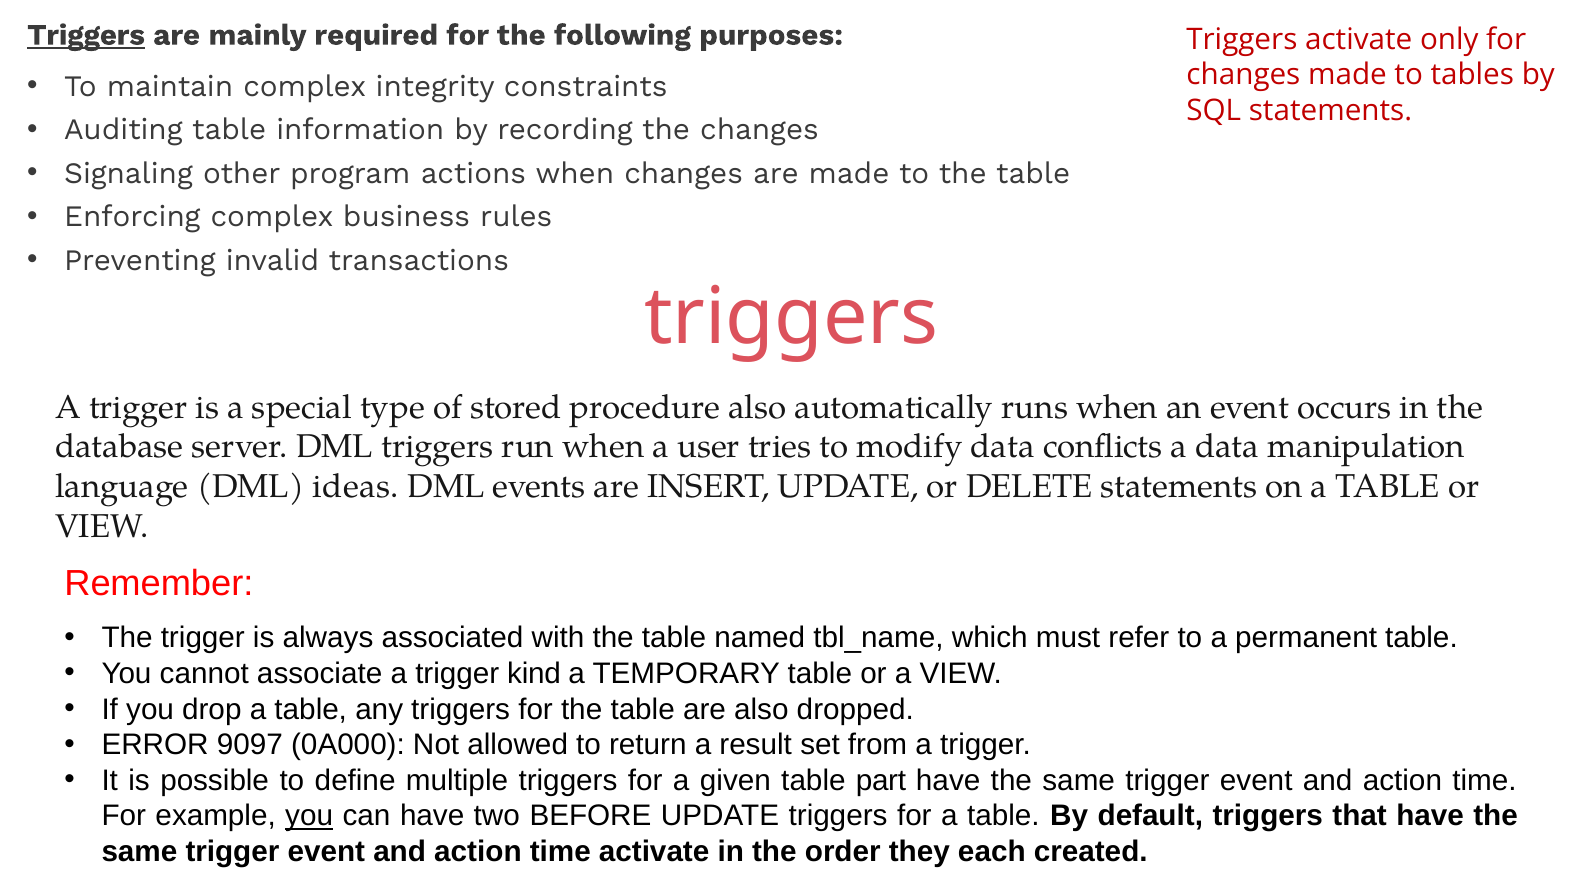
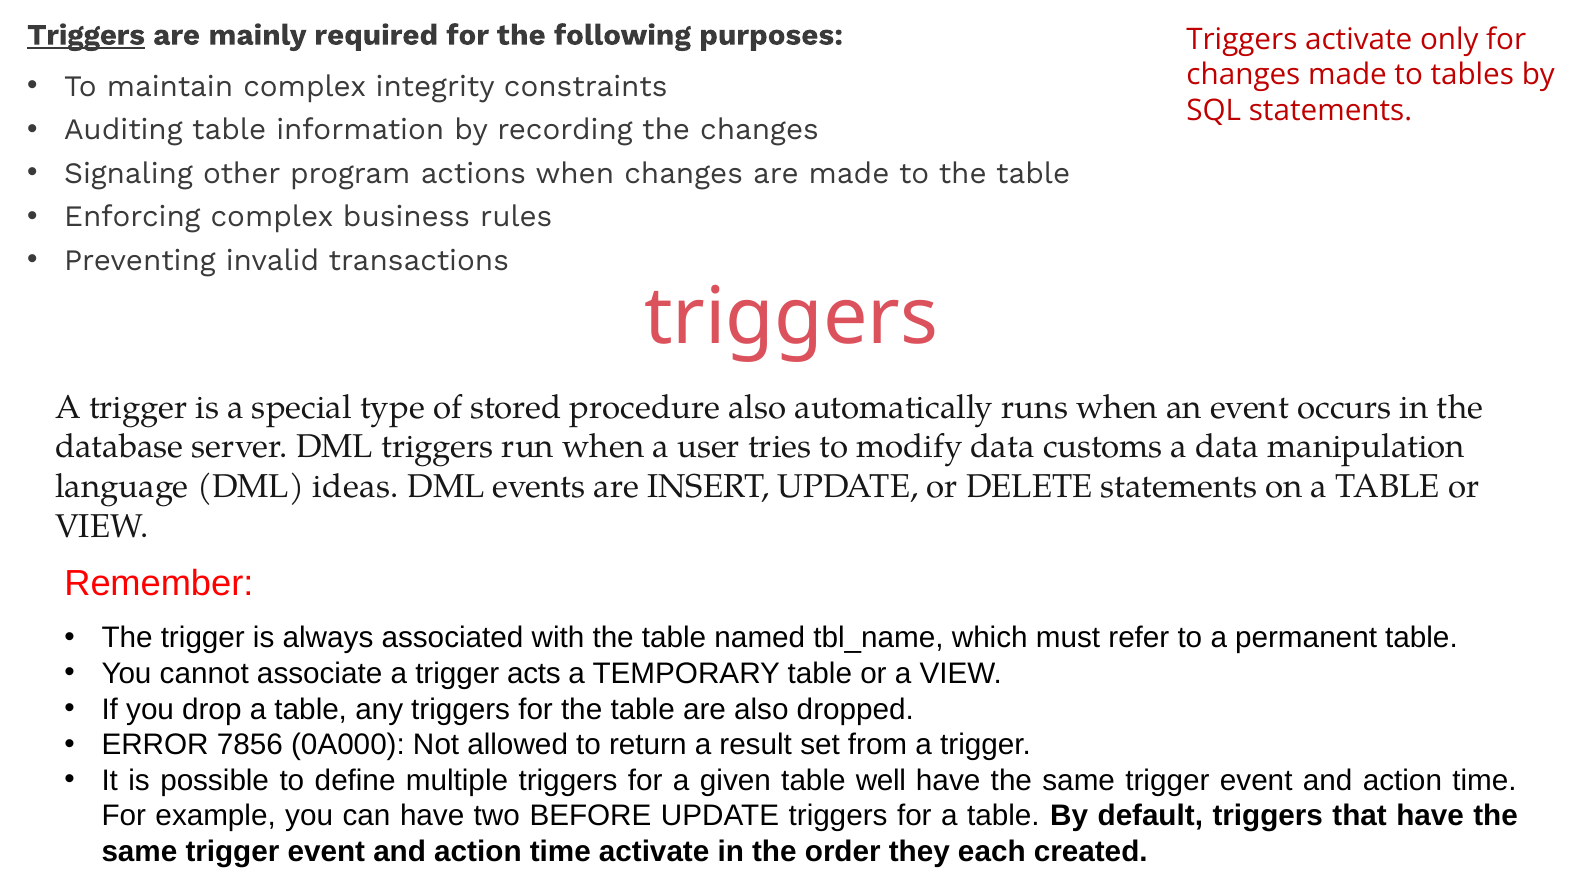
conflicts: conflicts -> customs
kind: kind -> acts
9097: 9097 -> 7856
part: part -> well
you at (309, 816) underline: present -> none
